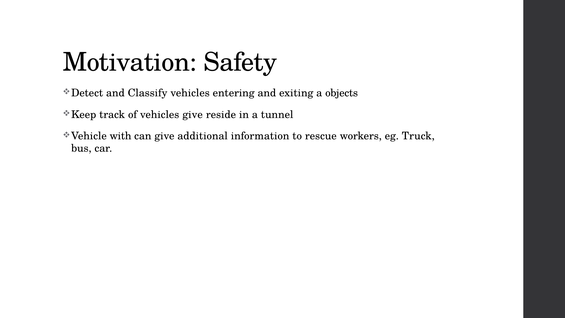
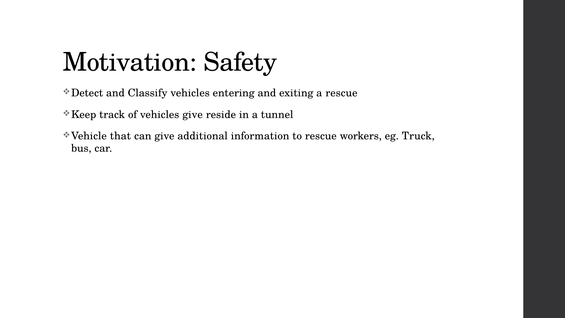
a objects: objects -> rescue
with: with -> that
